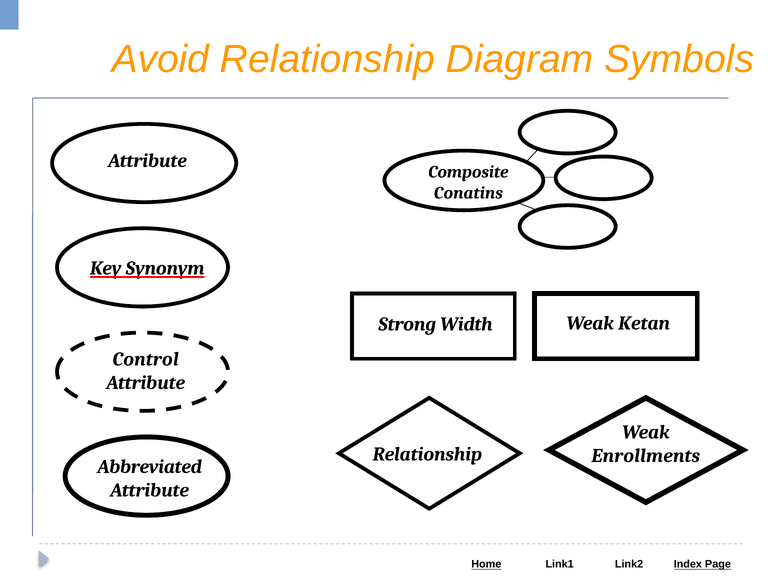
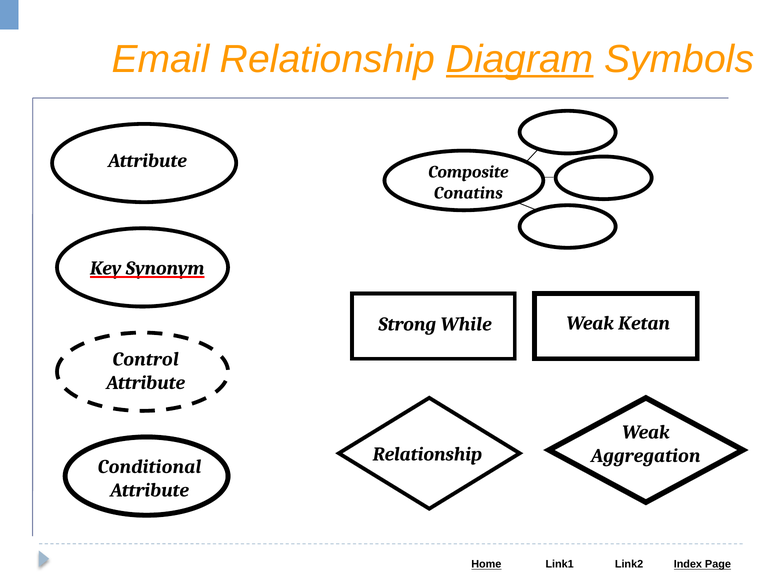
Avoid: Avoid -> Email
Diagram underline: none -> present
Width: Width -> While
Enrollments: Enrollments -> Aggregation
Abbreviated: Abbreviated -> Conditional
